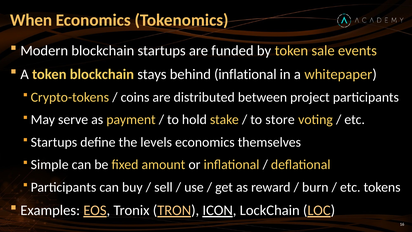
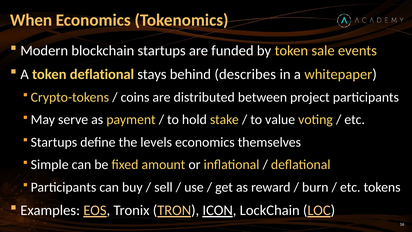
token blockchain: blockchain -> deflational
behind inflational: inflational -> describes
store: store -> value
